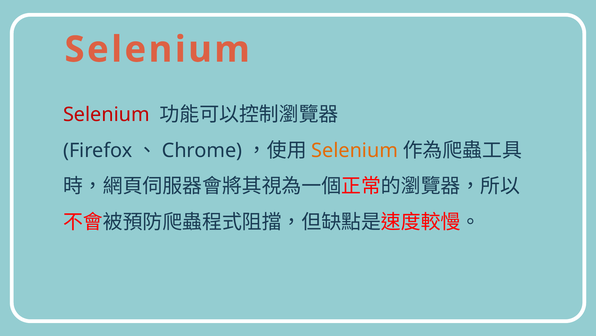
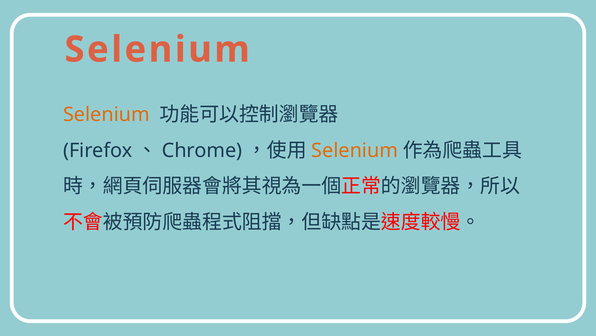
Selenium at (106, 114) colour: red -> orange
